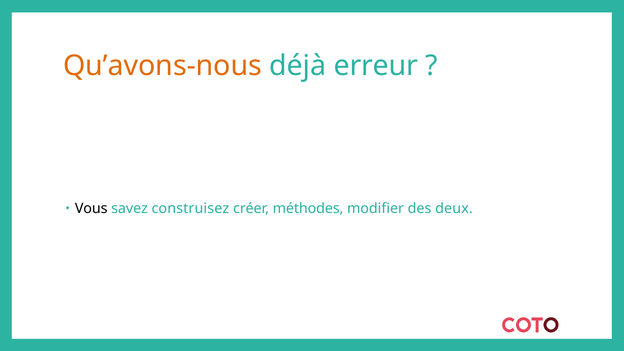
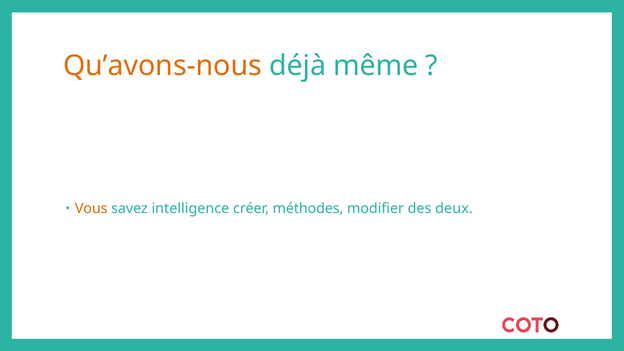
erreur: erreur -> même
Vous colour: black -> orange
construisez: construisez -> intelligence
